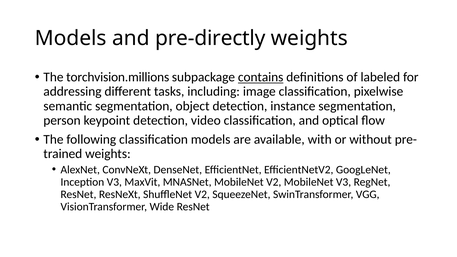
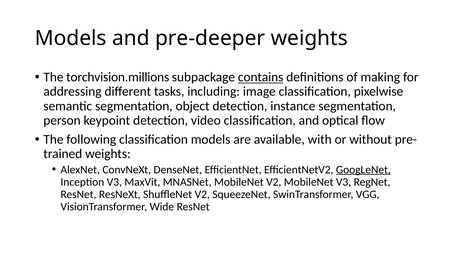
pre-directly: pre-directly -> pre-deeper
labeled: labeled -> making
GoogLeNet underline: none -> present
